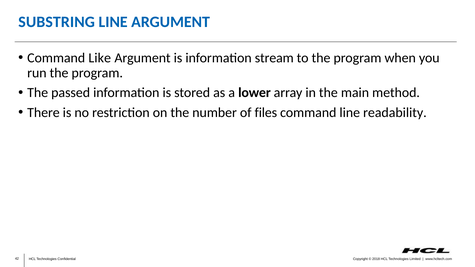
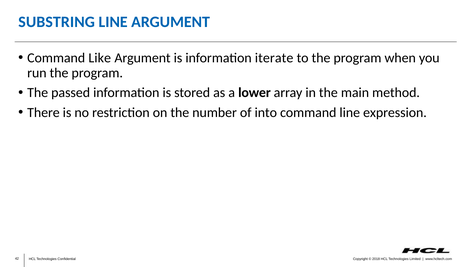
stream: stream -> iterate
files: files -> into
readability: readability -> expression
